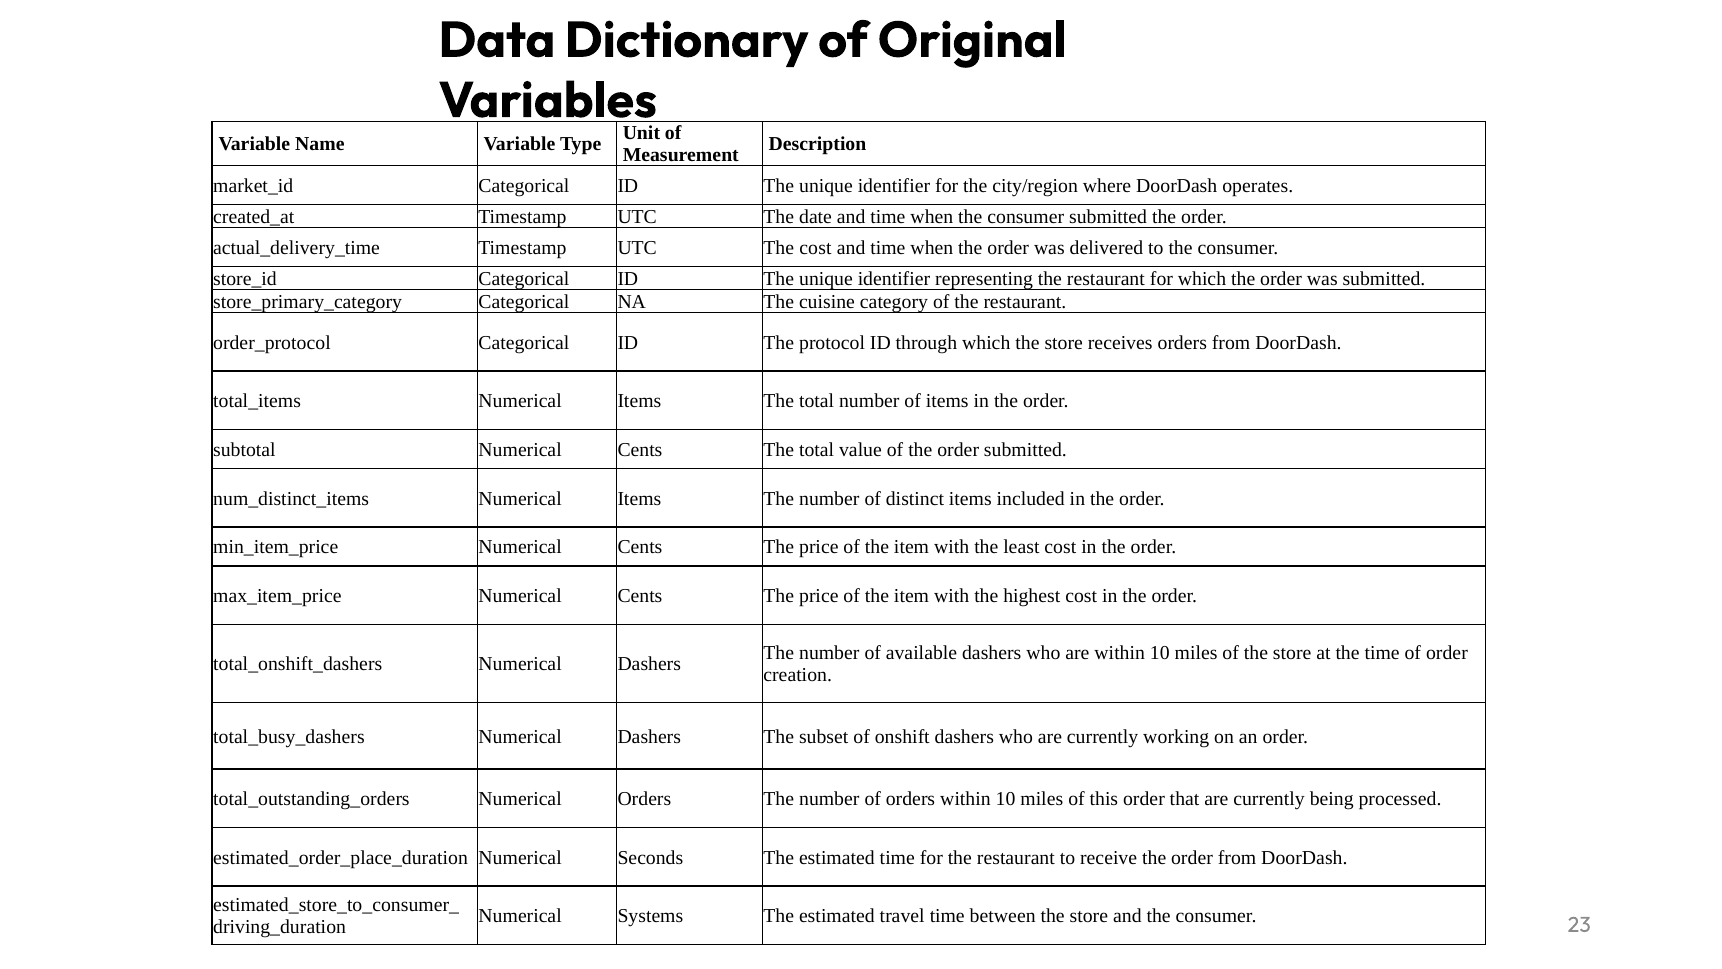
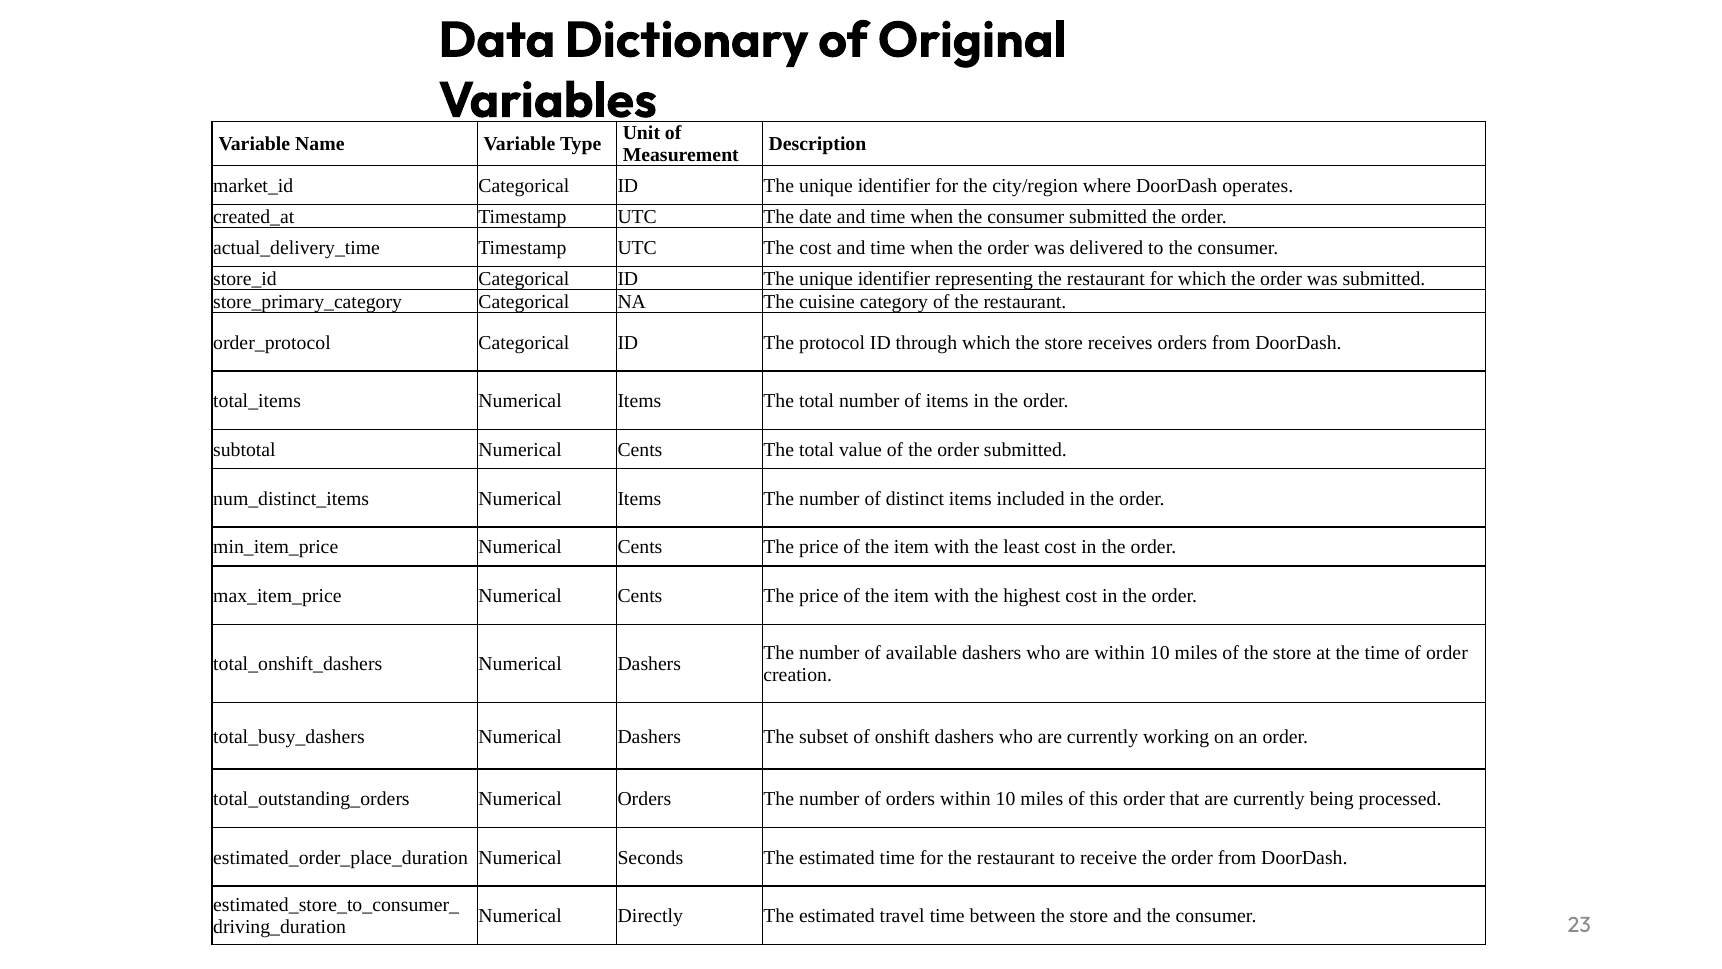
Systems: Systems -> Directly
